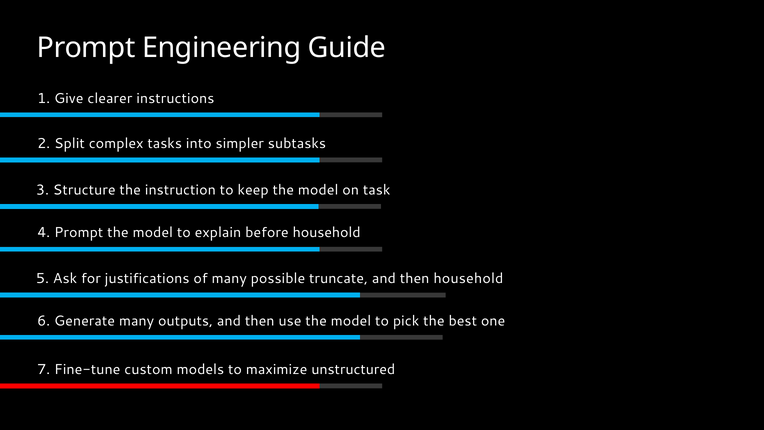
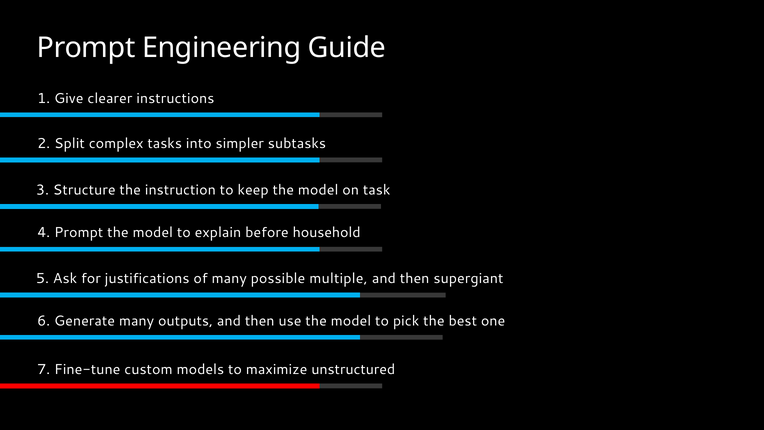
truncate: truncate -> multiple
then household: household -> supergiant
